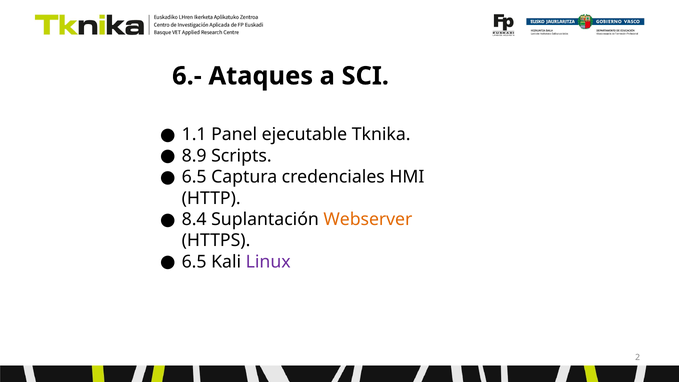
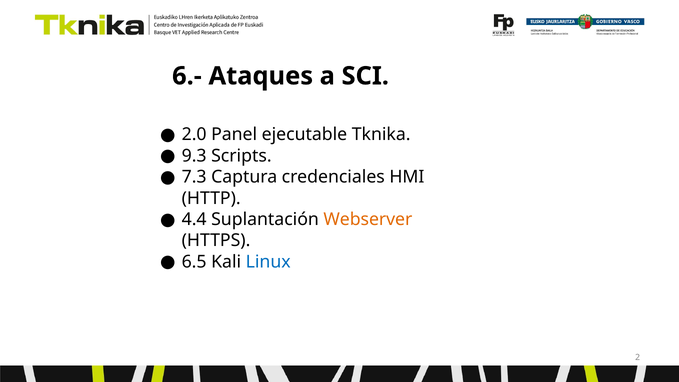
1.1: 1.1 -> 2.0
8.9: 8.9 -> 9.3
6.5 at (194, 177): 6.5 -> 7.3
8.4: 8.4 -> 4.4
Linux colour: purple -> blue
